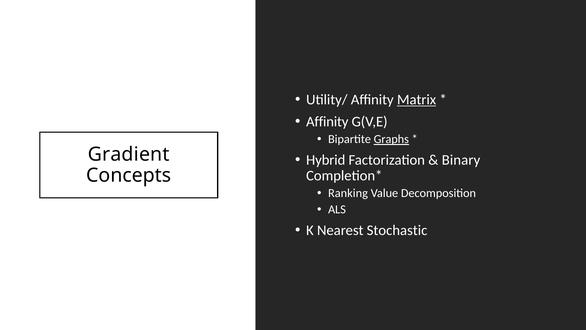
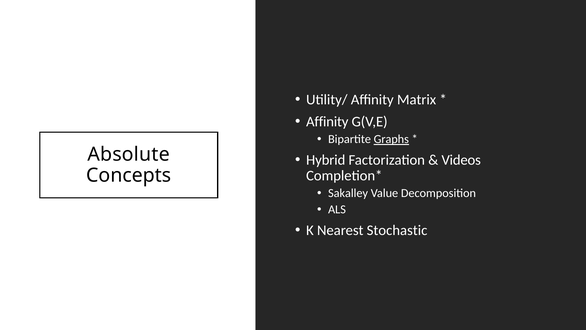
Matrix underline: present -> none
Gradient: Gradient -> Absolute
Binary: Binary -> Videos
Ranking: Ranking -> Sakalley
